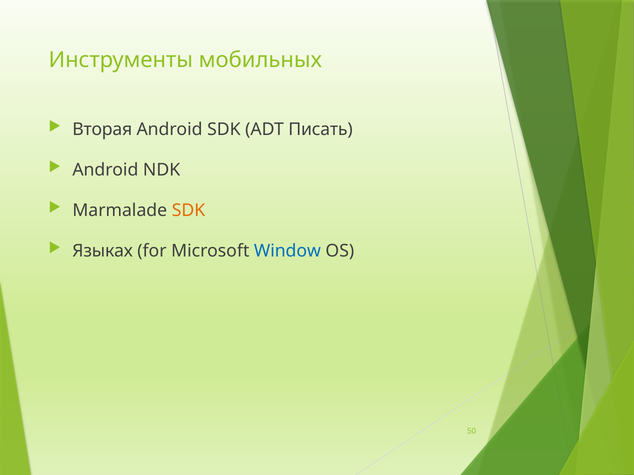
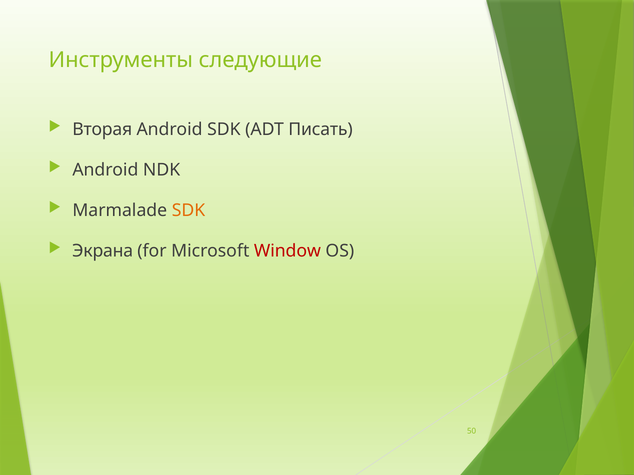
мобильных: мобильных -> следующие
Языках: Языках -> Экрана
Window colour: blue -> red
